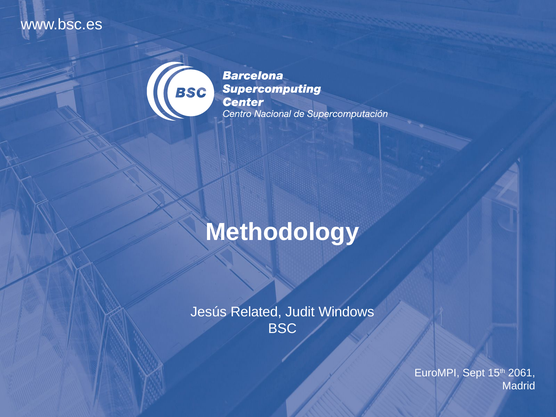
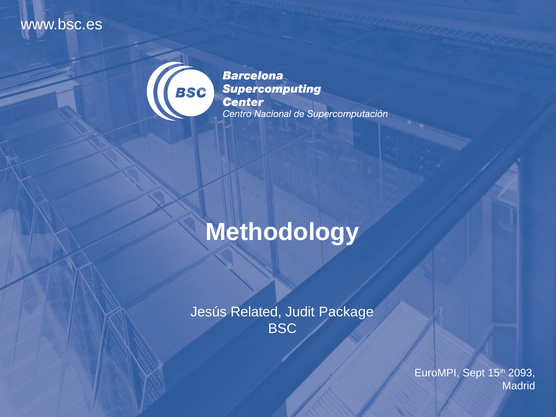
Windows: Windows -> Package
2061: 2061 -> 2093
